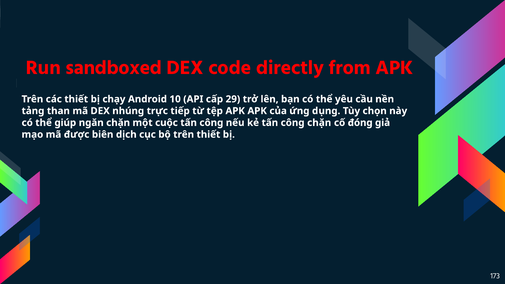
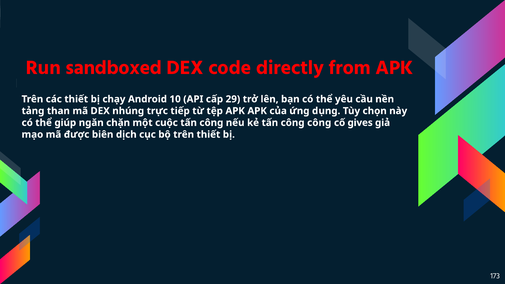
công chặn: chặn -> công
đóng: đóng -> gives
